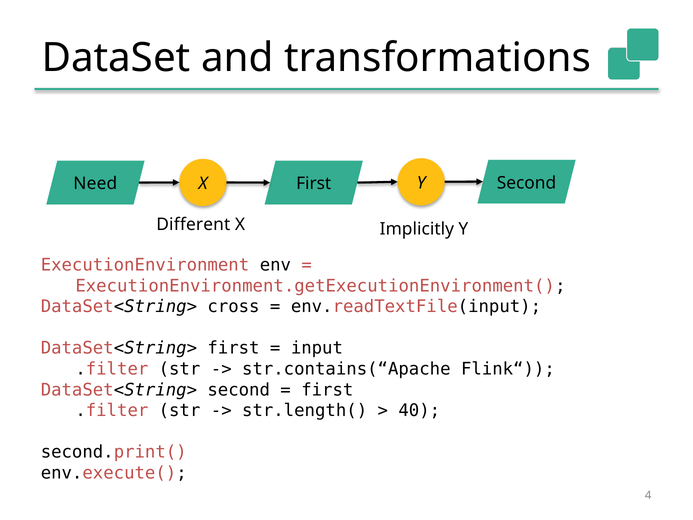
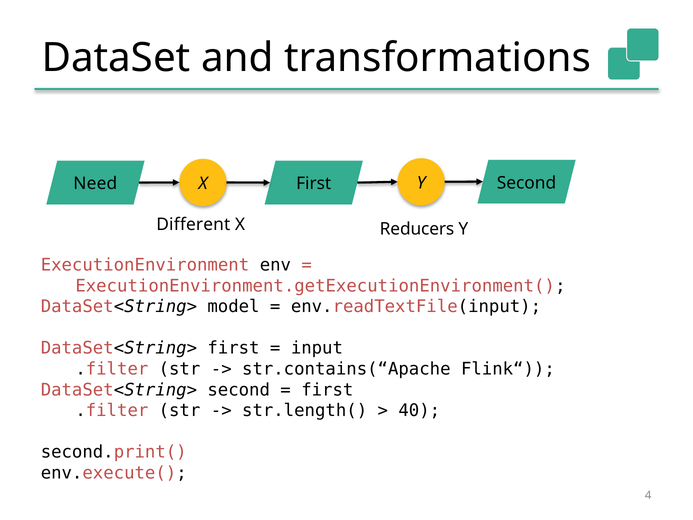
Implicitly: Implicitly -> Reducers
cross: cross -> model
